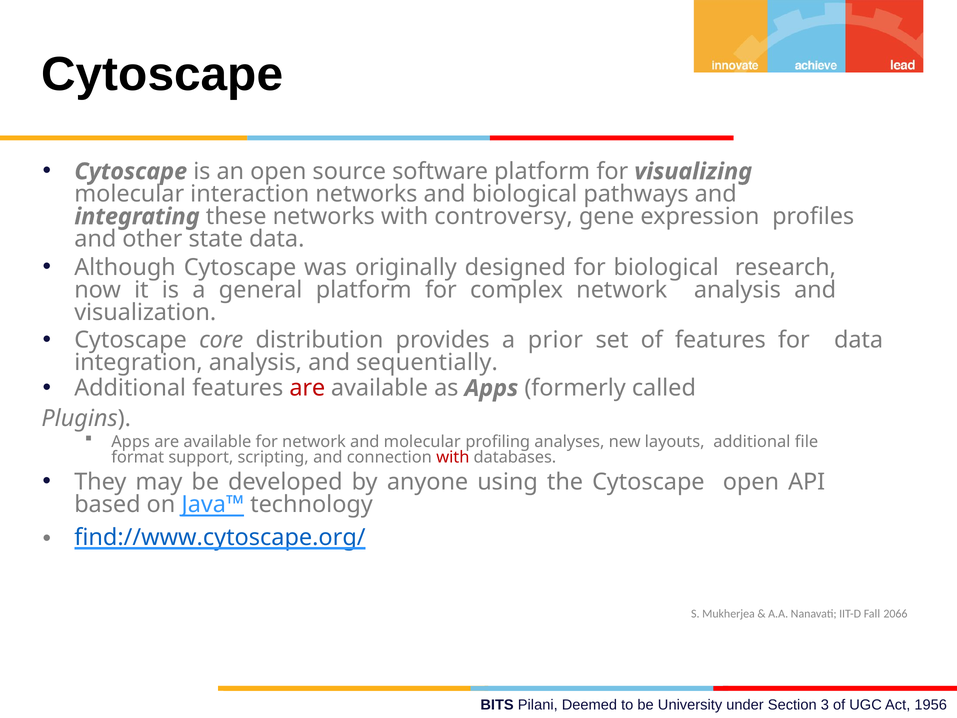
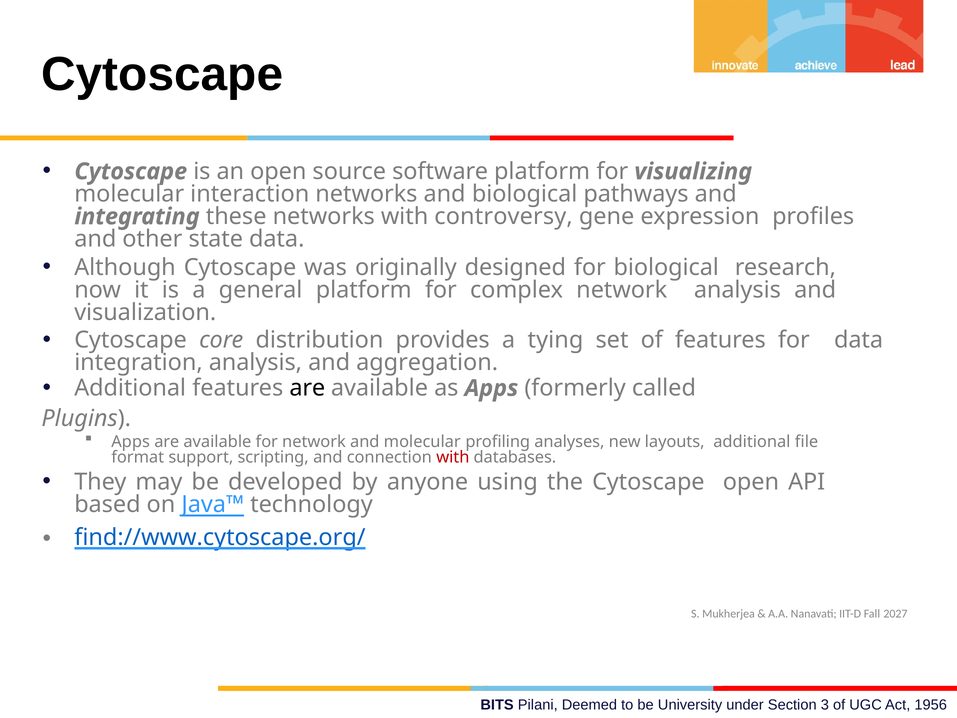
prior: prior -> tying
sequentially: sequentially -> aggregation
are at (307, 388) colour: red -> black
2066: 2066 -> 2027
